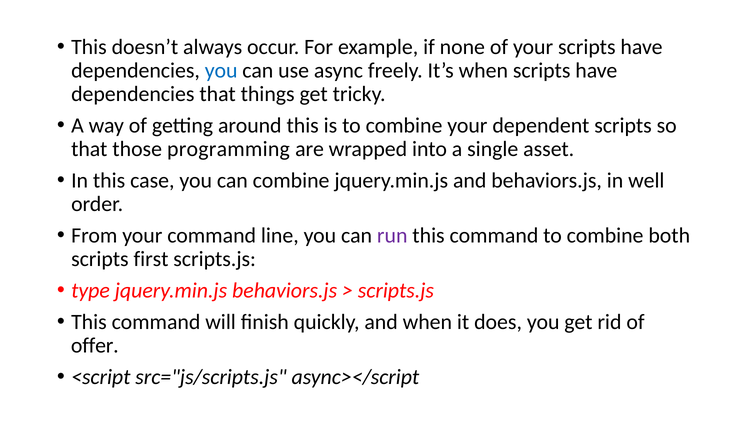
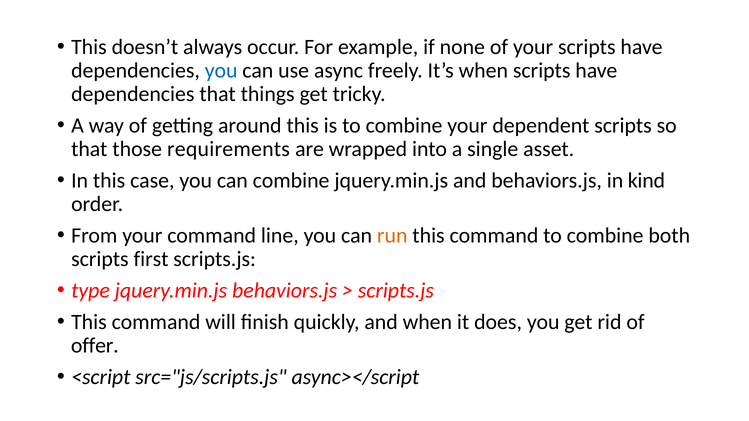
programming: programming -> requirements
well: well -> kind
run colour: purple -> orange
